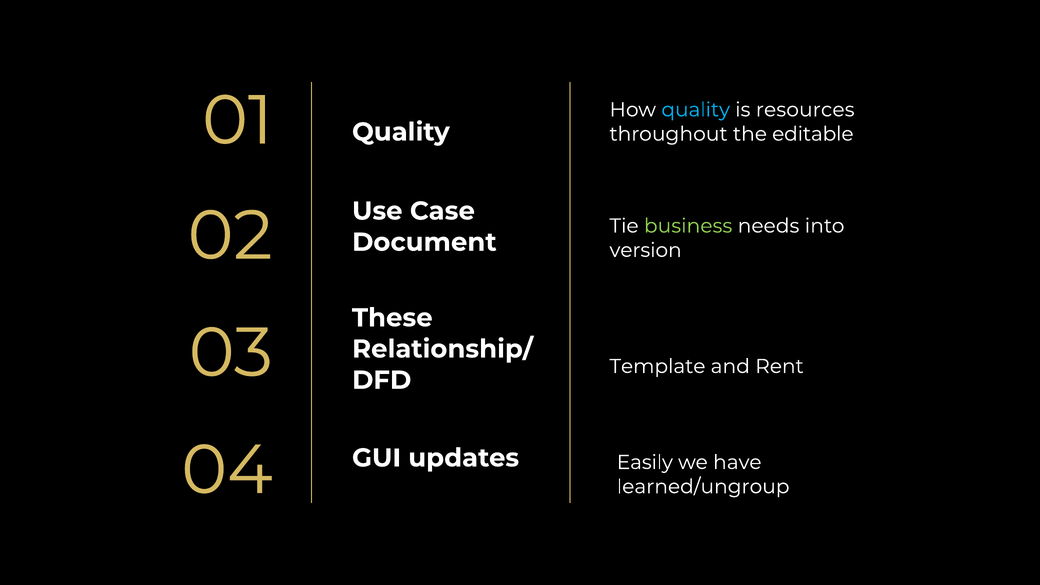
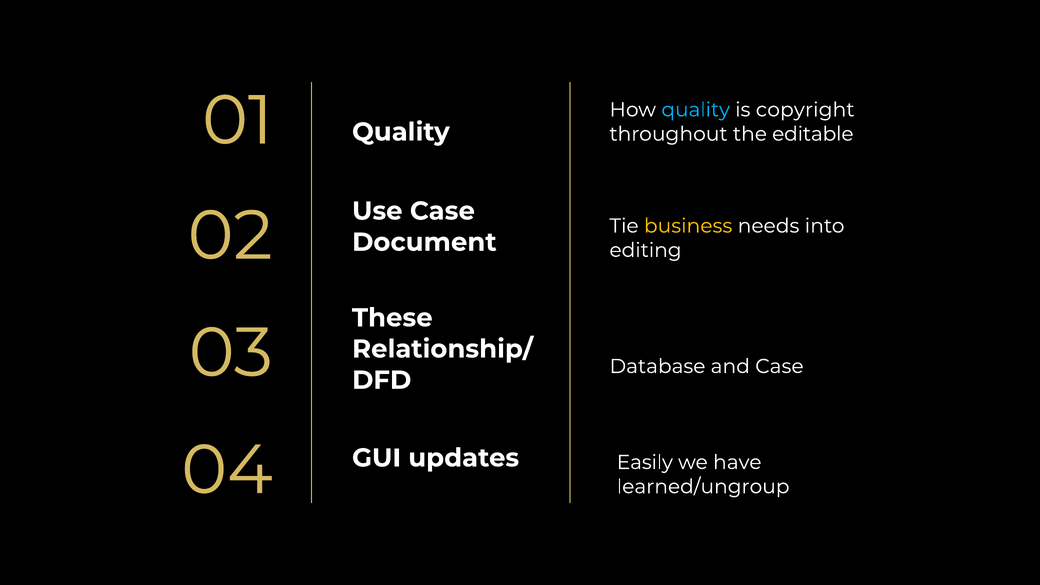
resources: resources -> copyright
business colour: light green -> yellow
version: version -> editing
Template: Template -> Database
and Rent: Rent -> Case
